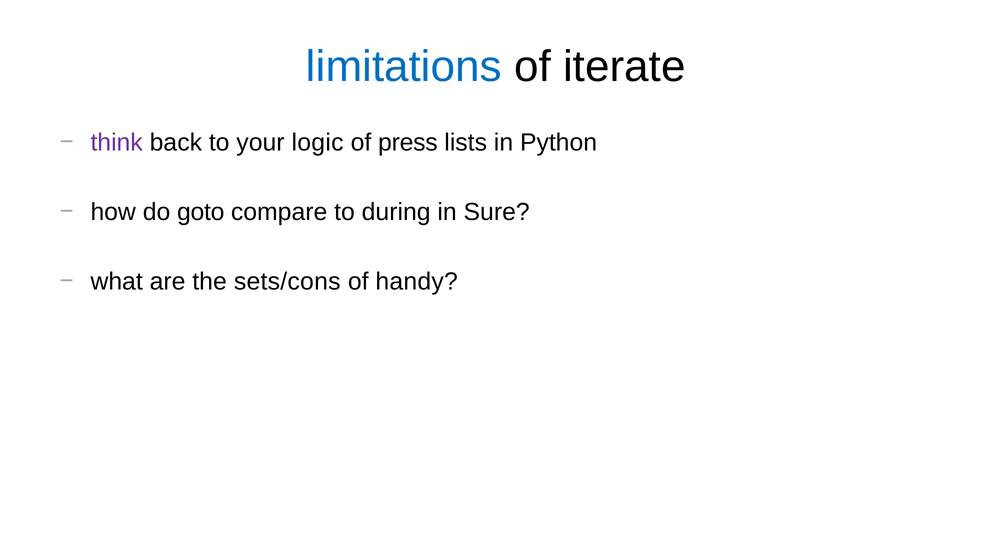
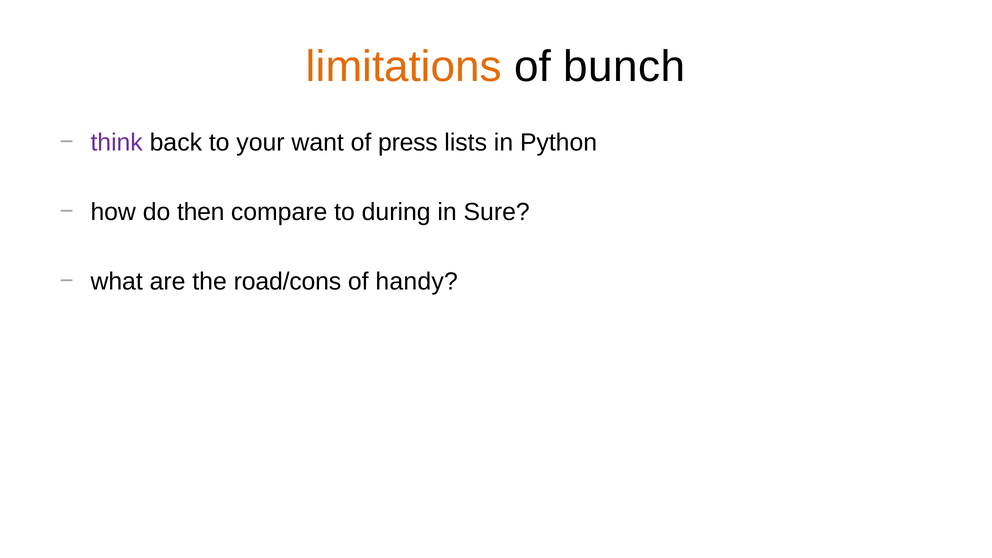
limitations colour: blue -> orange
iterate: iterate -> bunch
logic: logic -> want
goto: goto -> then
sets/cons: sets/cons -> road/cons
